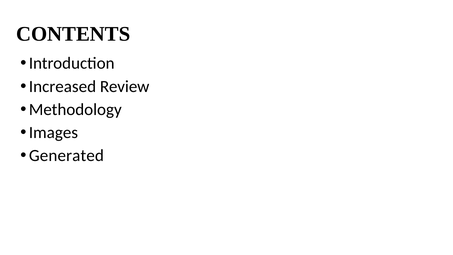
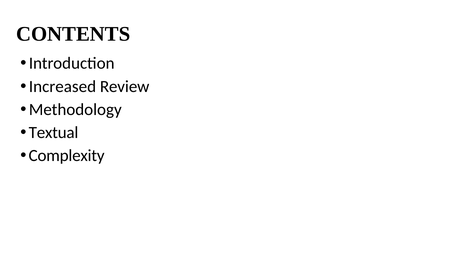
Images: Images -> Textual
Generated: Generated -> Complexity
